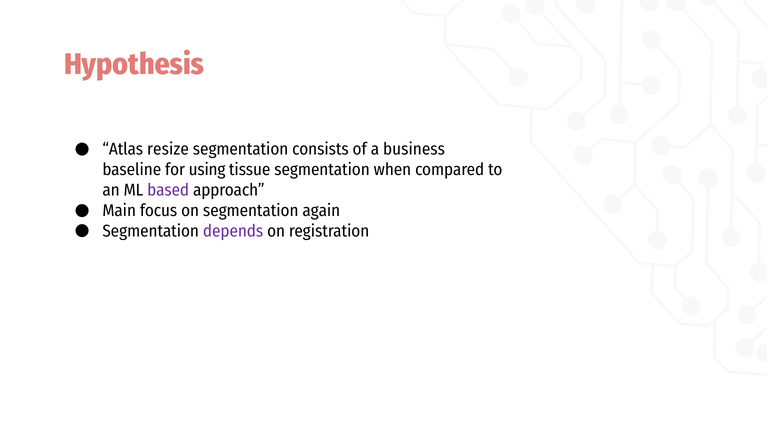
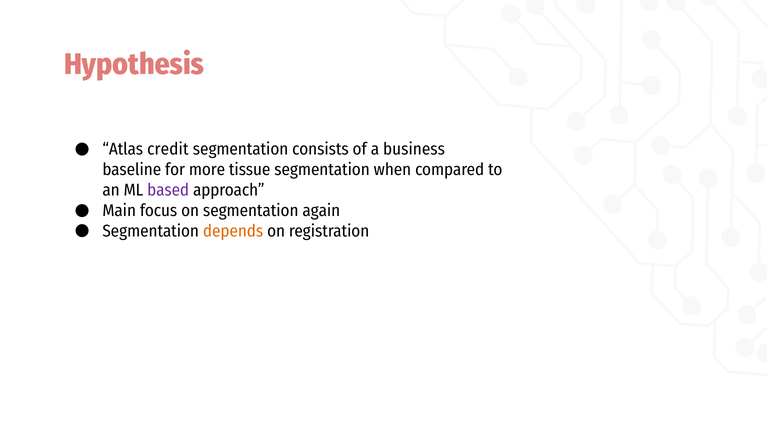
resize: resize -> credit
using: using -> more
depends colour: purple -> orange
